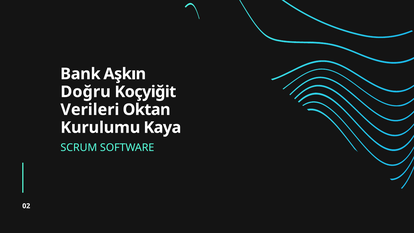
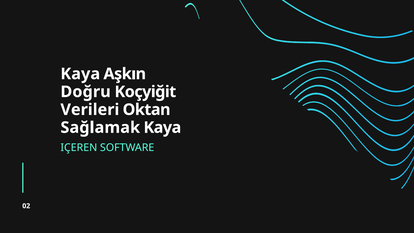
Bank at (80, 74): Bank -> Kaya
Kurulumu: Kurulumu -> Sağlamak
SCRUM: SCRUM -> IÇEREN
